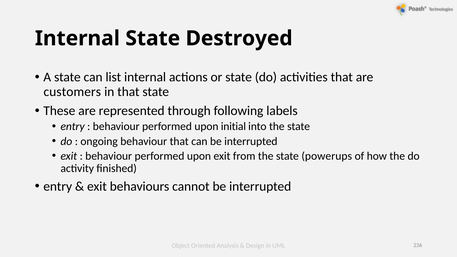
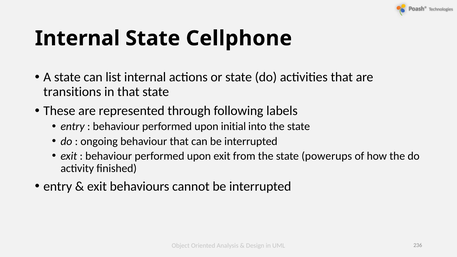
Destroyed: Destroyed -> Cellphone
customers: customers -> transitions
